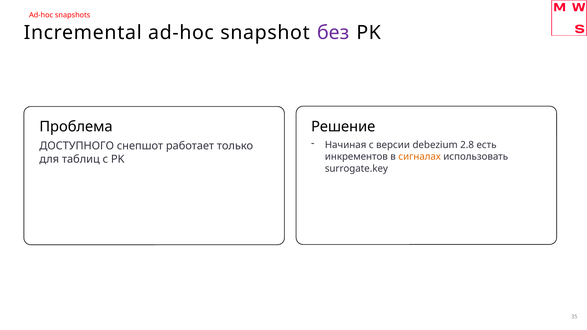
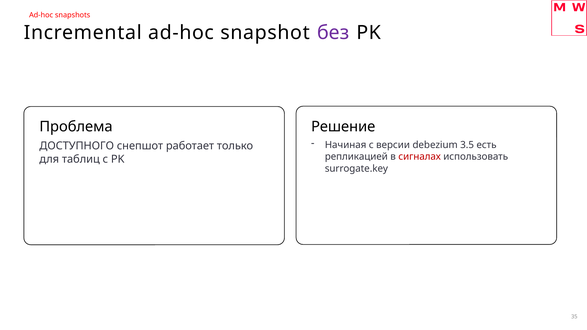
2.8: 2.8 -> 3.5
инкрементов: инкрементов -> репликацией
сигналах colour: orange -> red
